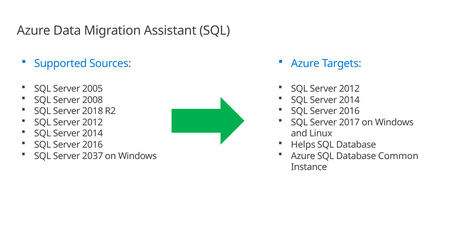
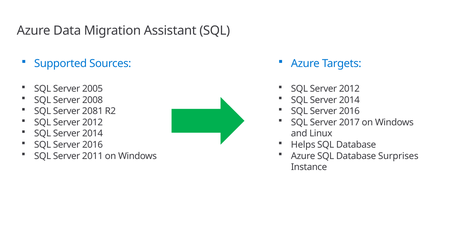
2018: 2018 -> 2081
Common: Common -> Surprises
2037: 2037 -> 2011
